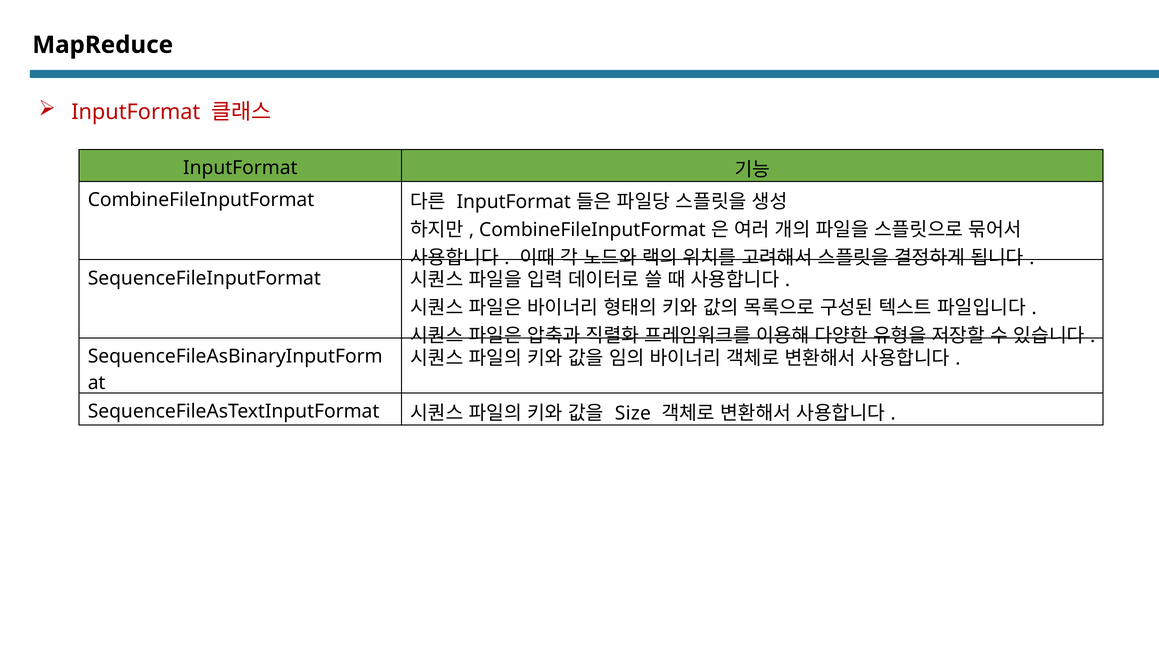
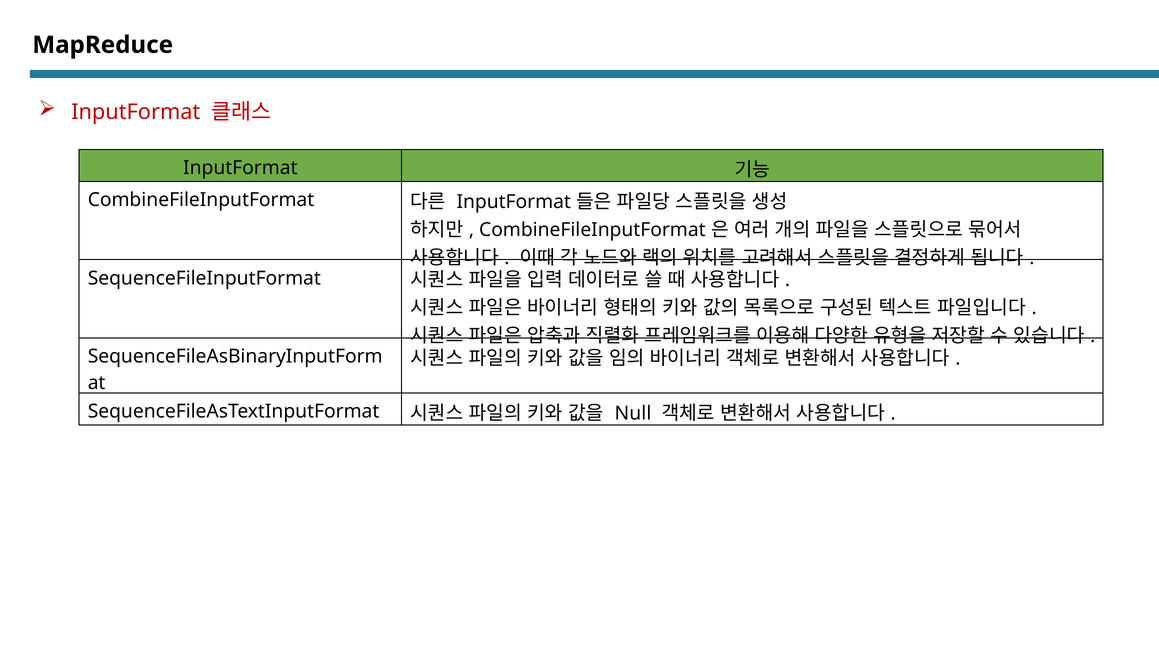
Size: Size -> Null
